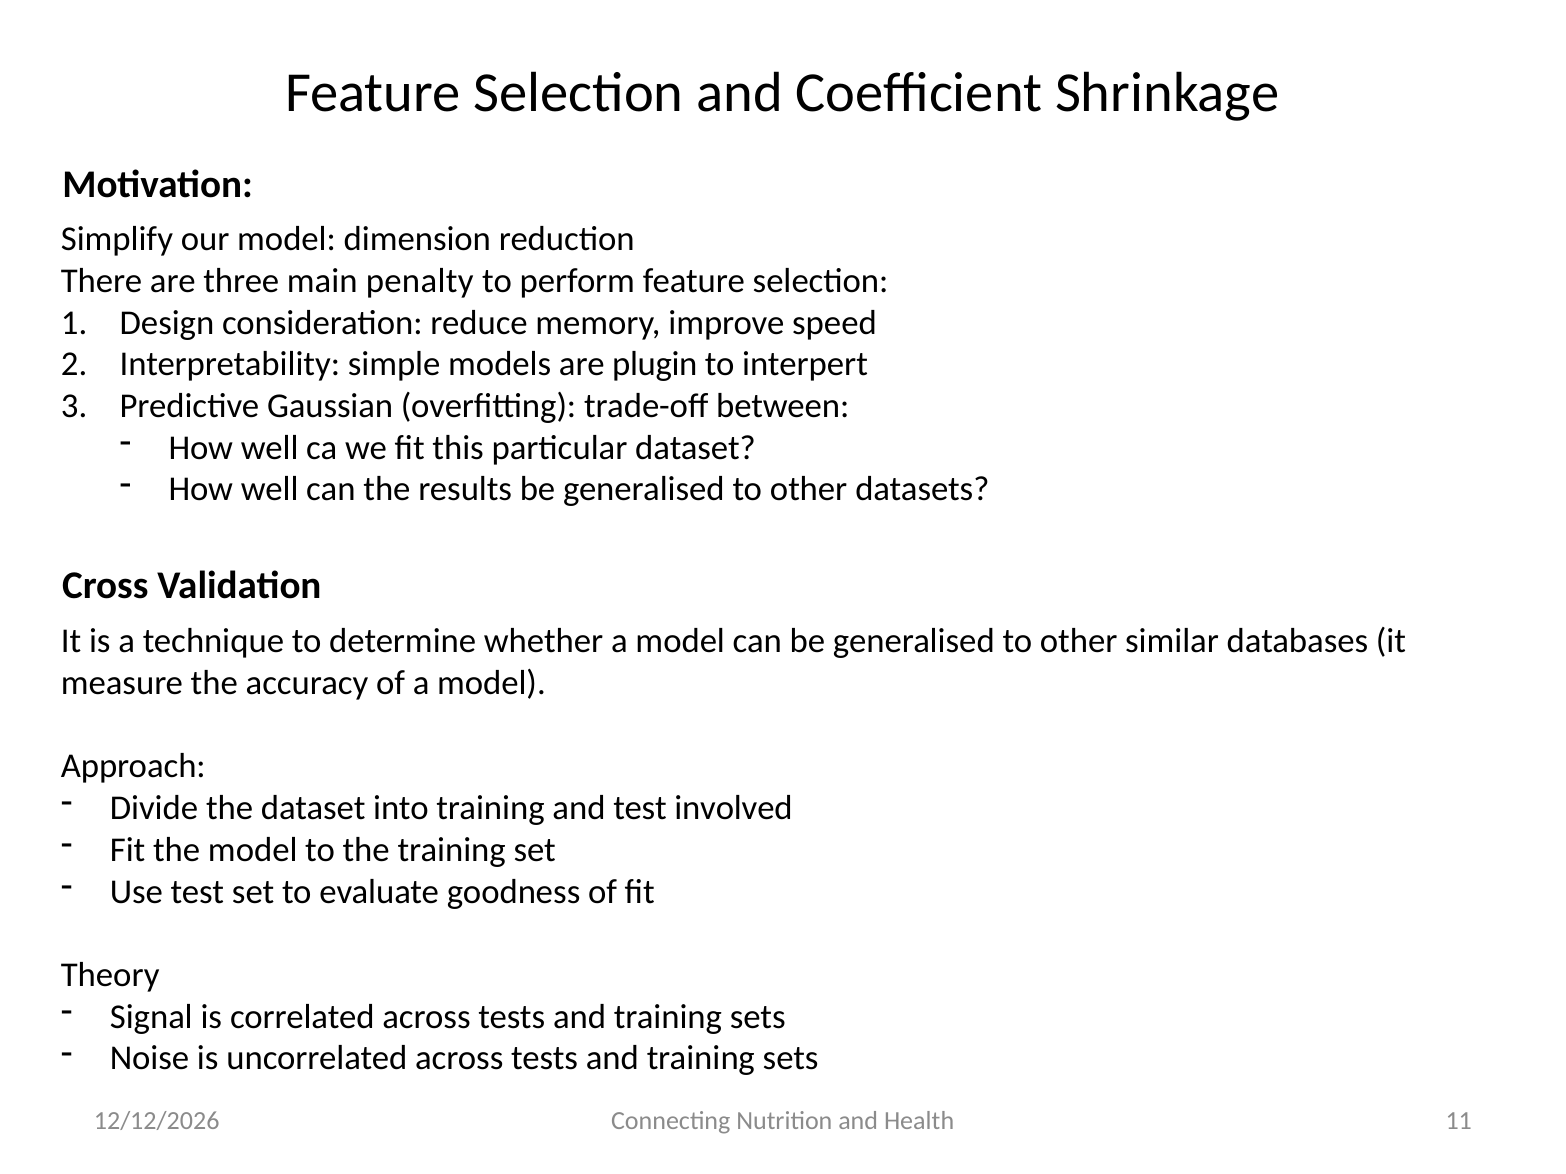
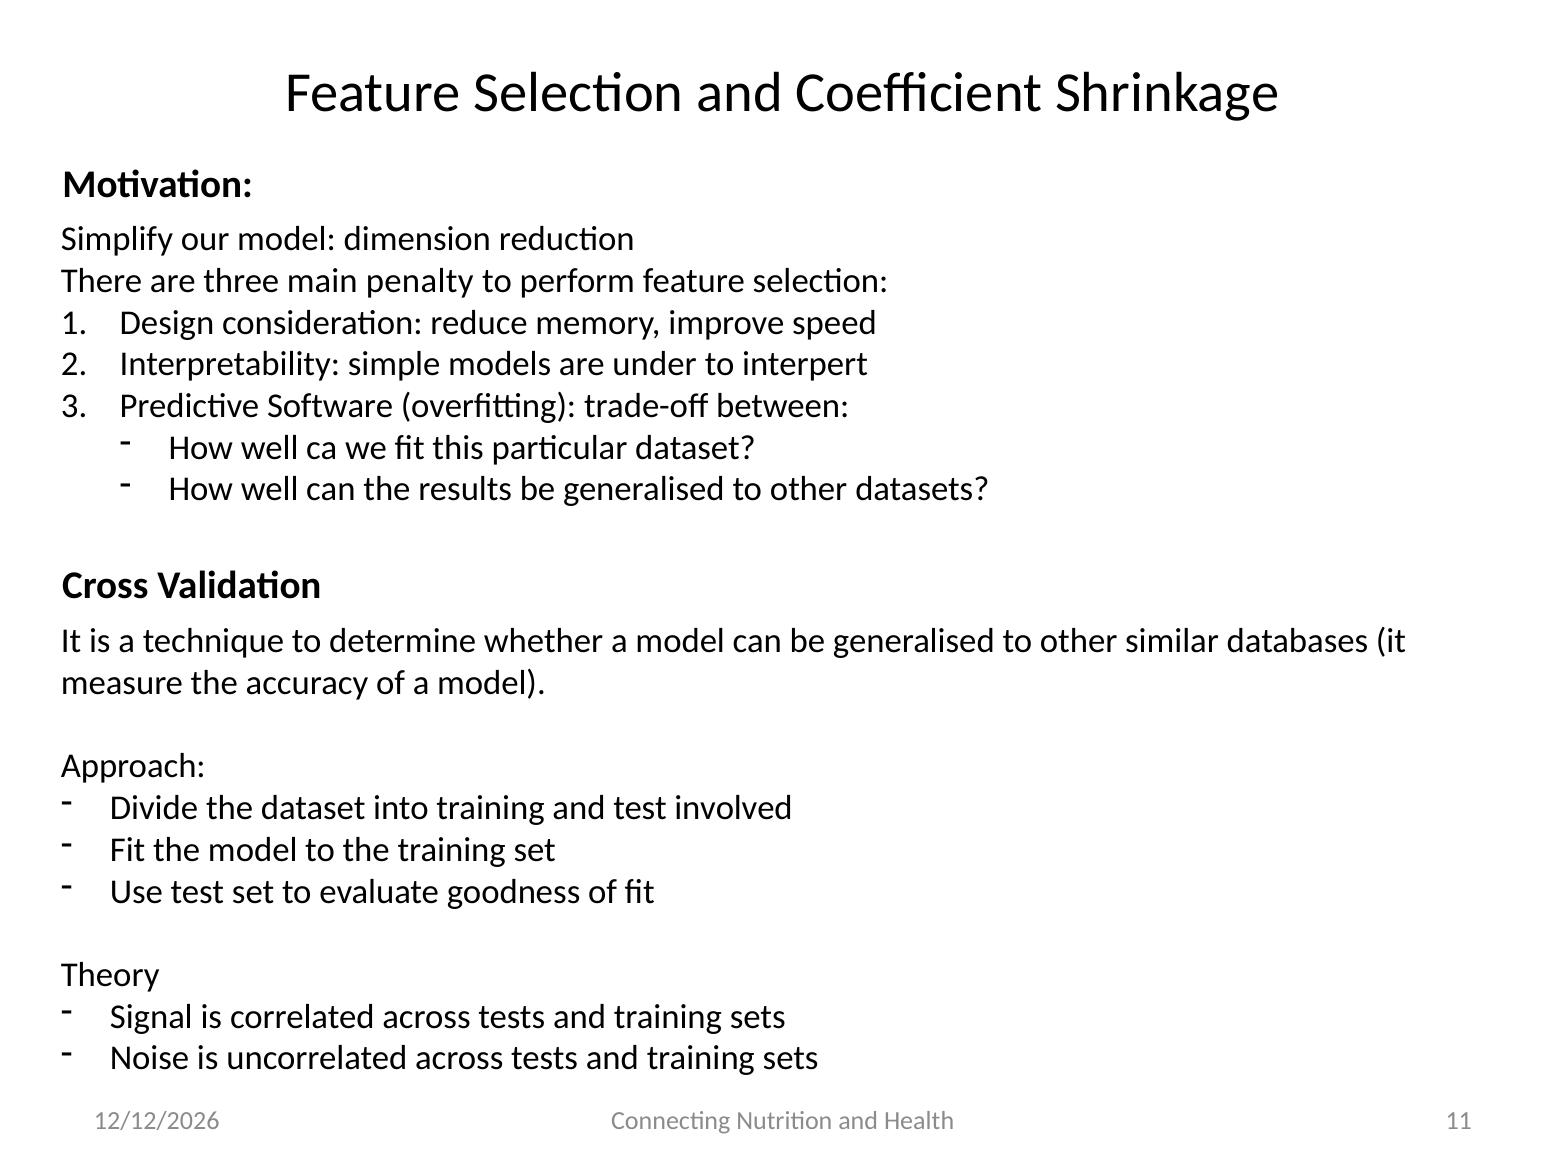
plugin: plugin -> under
Gaussian: Gaussian -> Software
